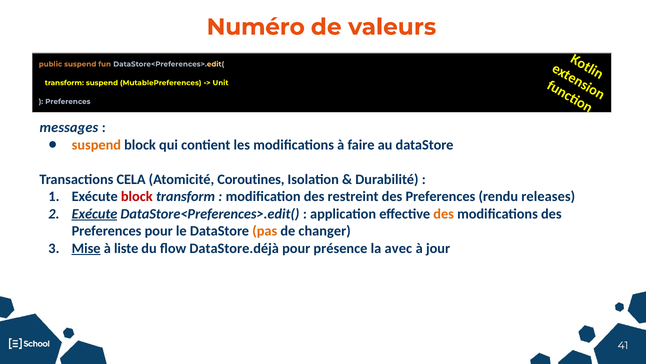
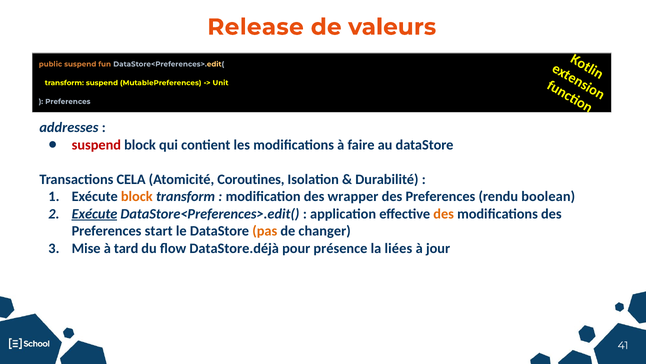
Numéro: Numéro -> Release
messages: messages -> addresses
suspend at (96, 145) colour: orange -> red
block at (137, 196) colour: red -> orange
restreint: restreint -> wrapper
releases: releases -> boolean
Preferences pour: pour -> start
Mise underline: present -> none
liste: liste -> tard
avec: avec -> liées
